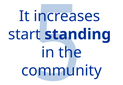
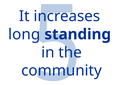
start: start -> long
